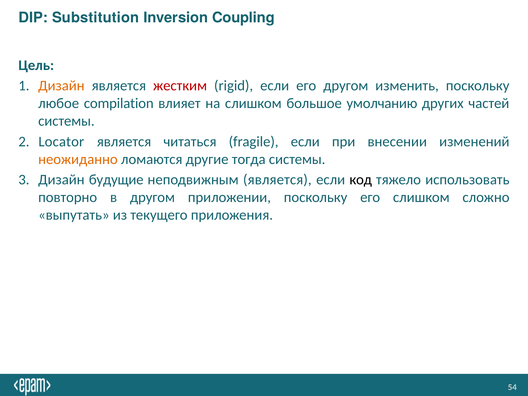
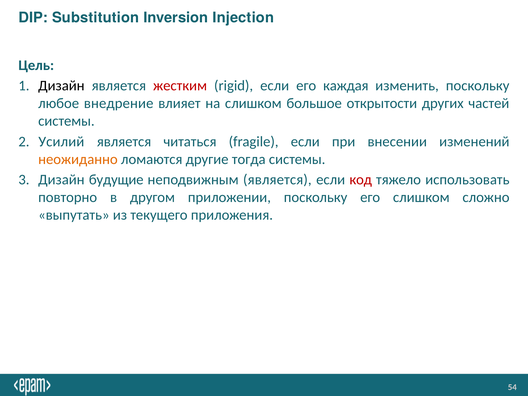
Coupling: Coupling -> Injection
Дизайн at (61, 86) colour: orange -> black
его другом: другом -> каждая
compilation: compilation -> внедрение
умолчанию: умолчанию -> открытости
Locator: Locator -> Усилий
код colour: black -> red
